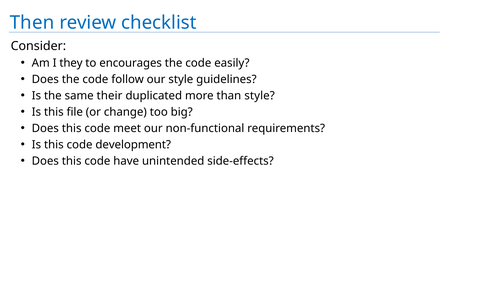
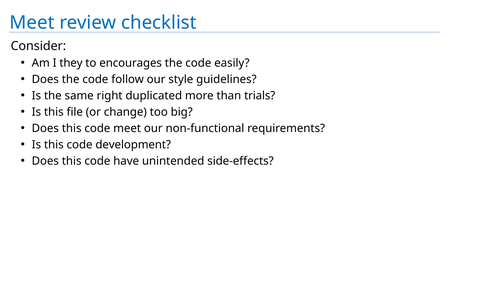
Then at (32, 23): Then -> Meet
their: their -> right
than style: style -> trials
